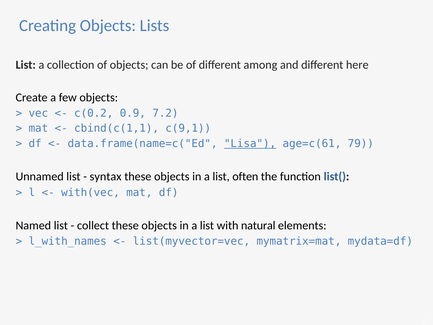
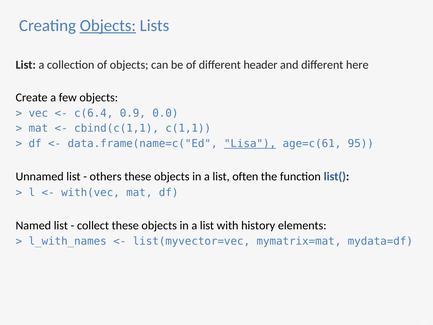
Objects at (108, 25) underline: none -> present
among: among -> header
c(0.2: c(0.2 -> c(6.4
7.2: 7.2 -> 0.0
c(9,1: c(9,1 -> c(1,1
79: 79 -> 95
syntax: syntax -> others
natural: natural -> history
